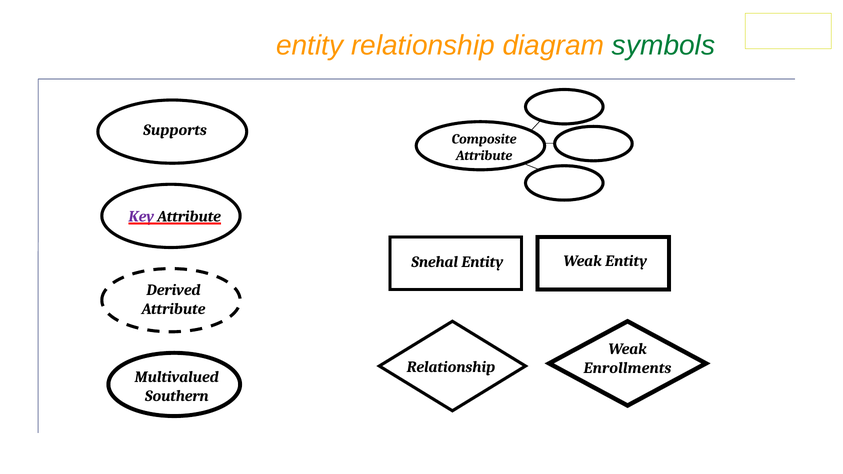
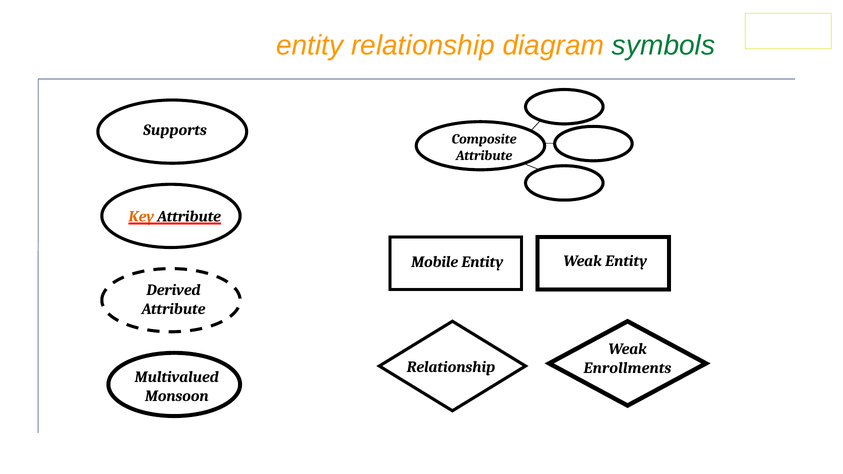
Key colour: purple -> orange
Snehal: Snehal -> Mobile
Southern: Southern -> Monsoon
